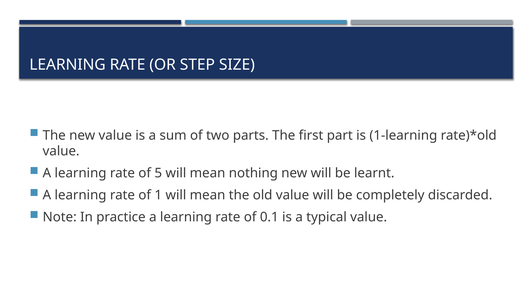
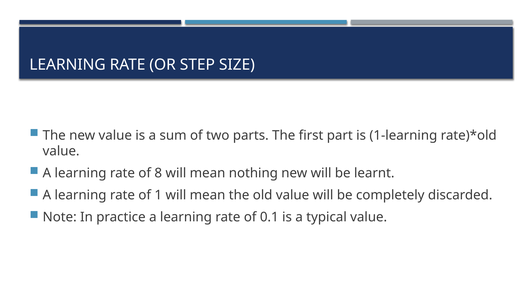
5: 5 -> 8
